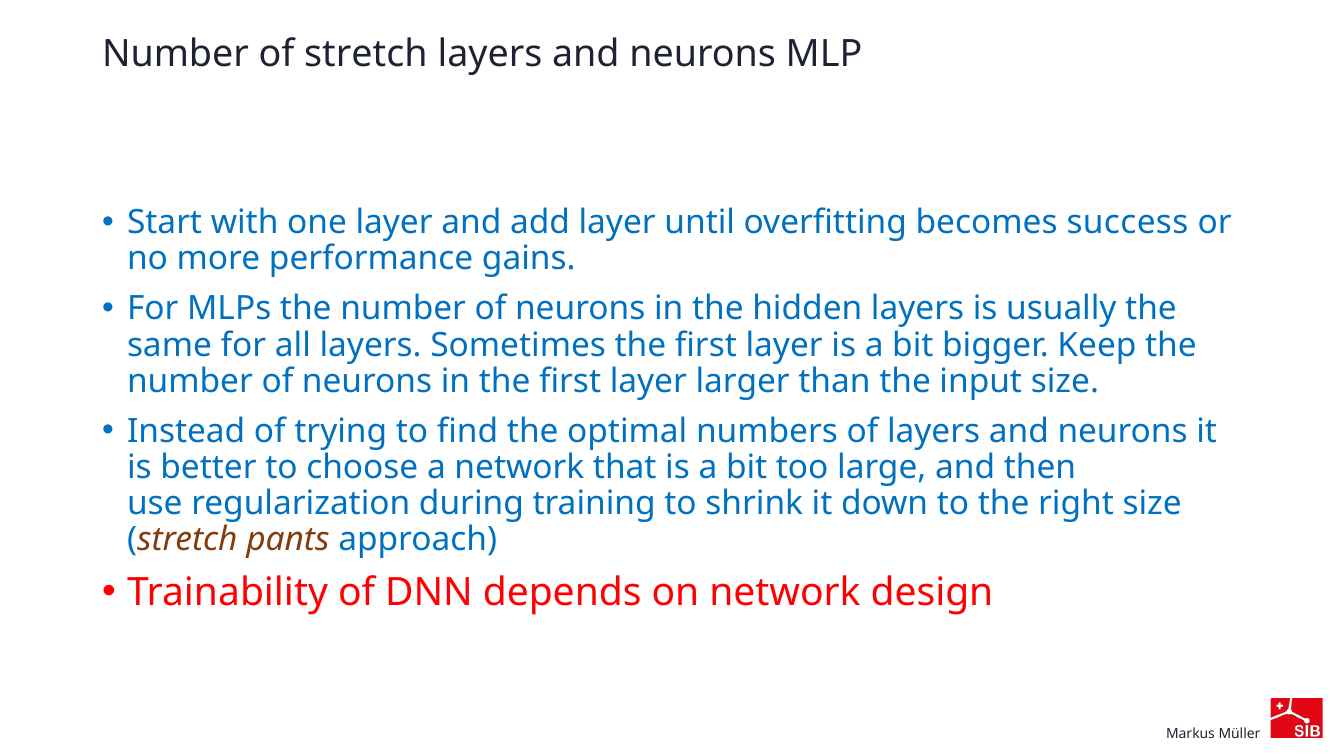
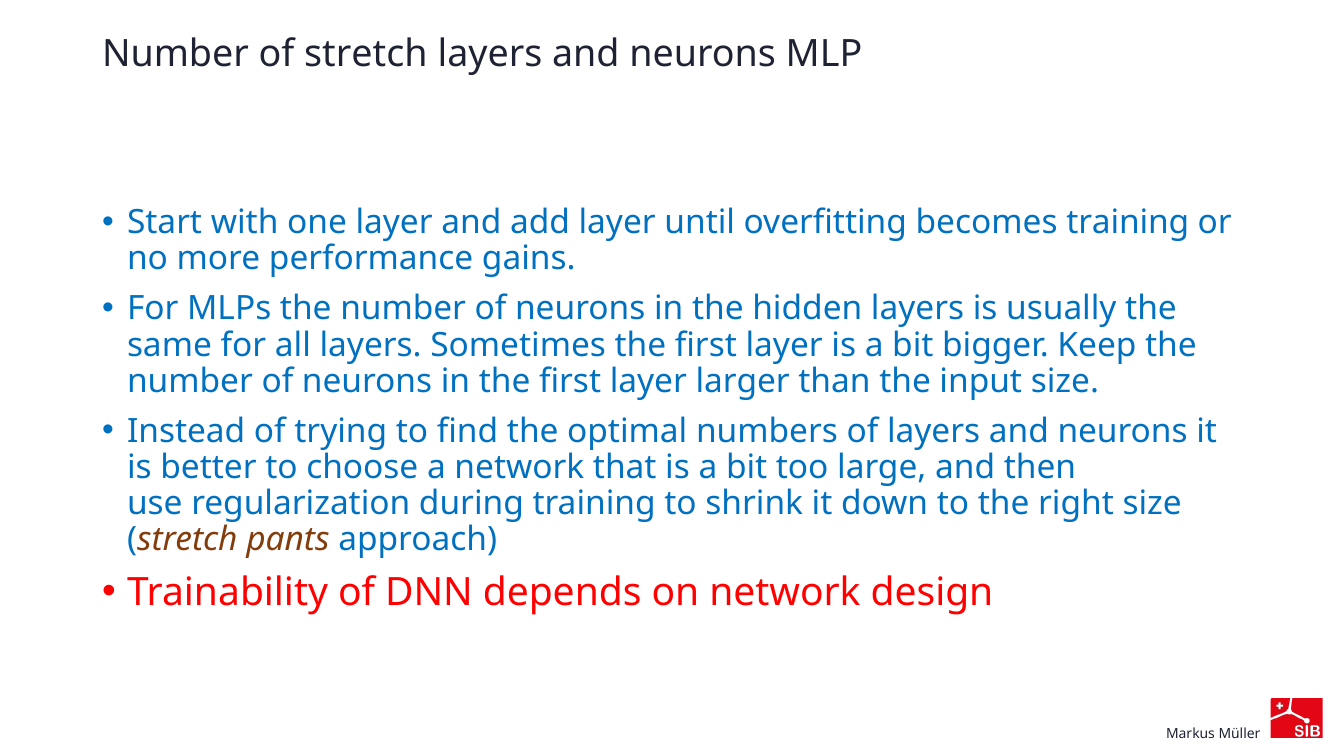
becomes success: success -> training
